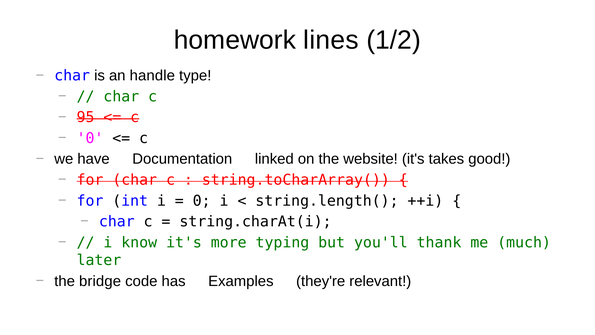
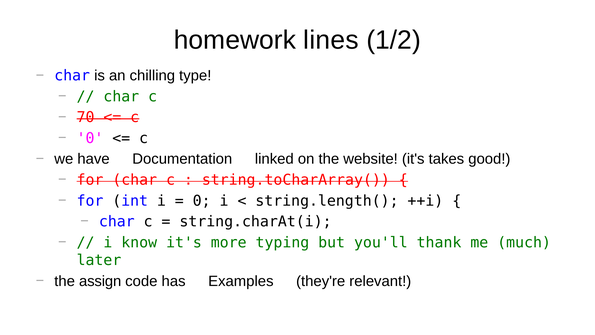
handle: handle -> chilling
95: 95 -> 70
bridge: bridge -> assign
